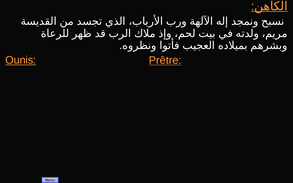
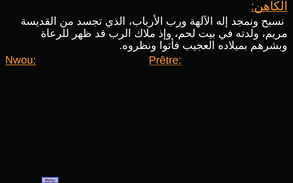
Ounis: Ounis -> Nwou
